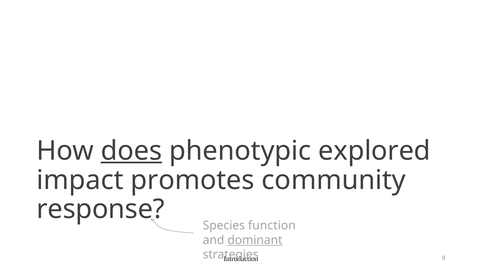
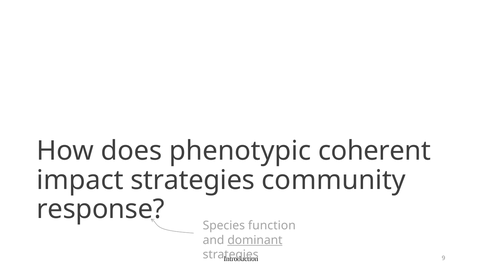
does underline: present -> none
explored: explored -> coherent
impact promotes: promotes -> strategies
